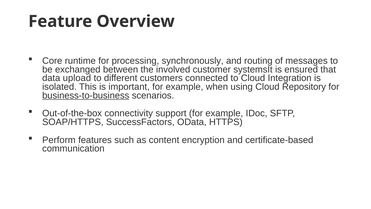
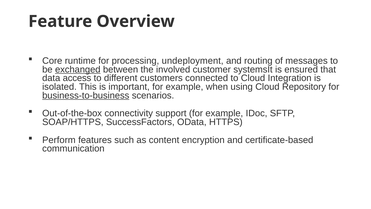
synchronously: synchronously -> undeployment
exchanged underline: none -> present
upload: upload -> access
